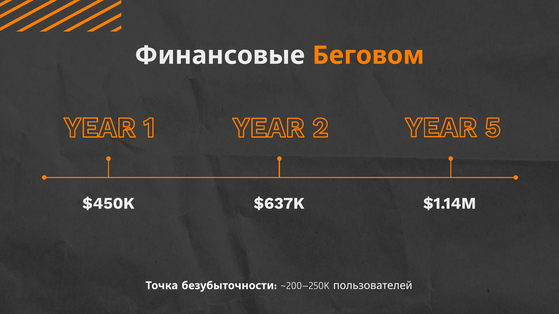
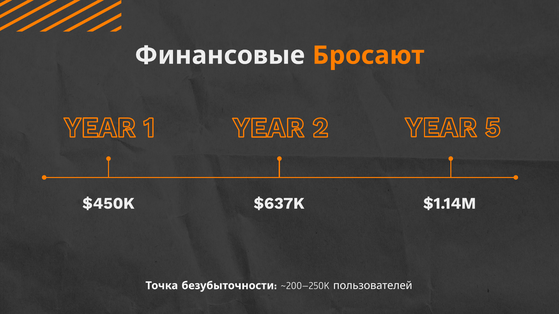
Беговом: Беговом -> Бросают
